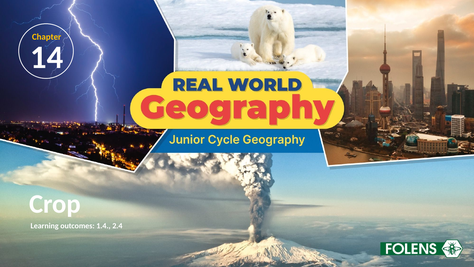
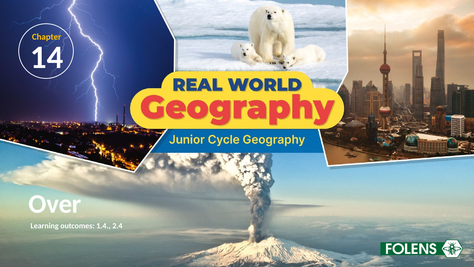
Crop: Crop -> Over
